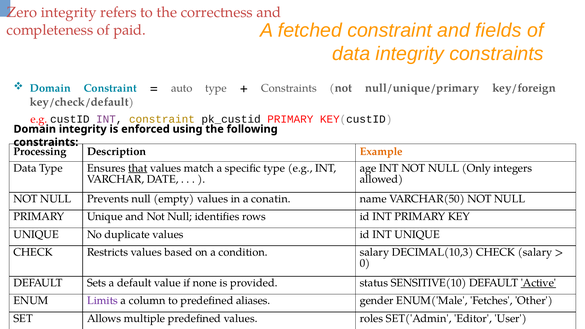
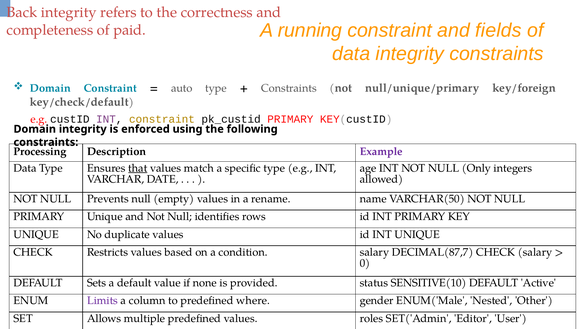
Zero: Zero -> Back
fetched: fetched -> running
Example colour: orange -> purple
conatin: conatin -> rename
DECIMAL(10,3: DECIMAL(10,3 -> DECIMAL(87,7
Active underline: present -> none
aliases: aliases -> where
Fetches: Fetches -> Nested
